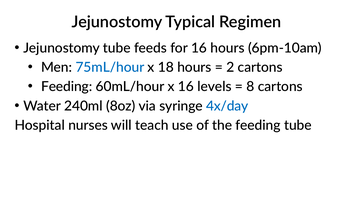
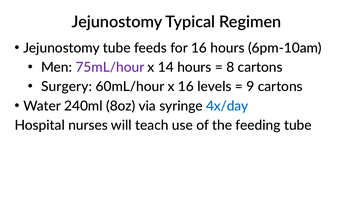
75mL/hour colour: blue -> purple
18: 18 -> 14
2: 2 -> 8
Feeding at (67, 87): Feeding -> Surgery
8: 8 -> 9
